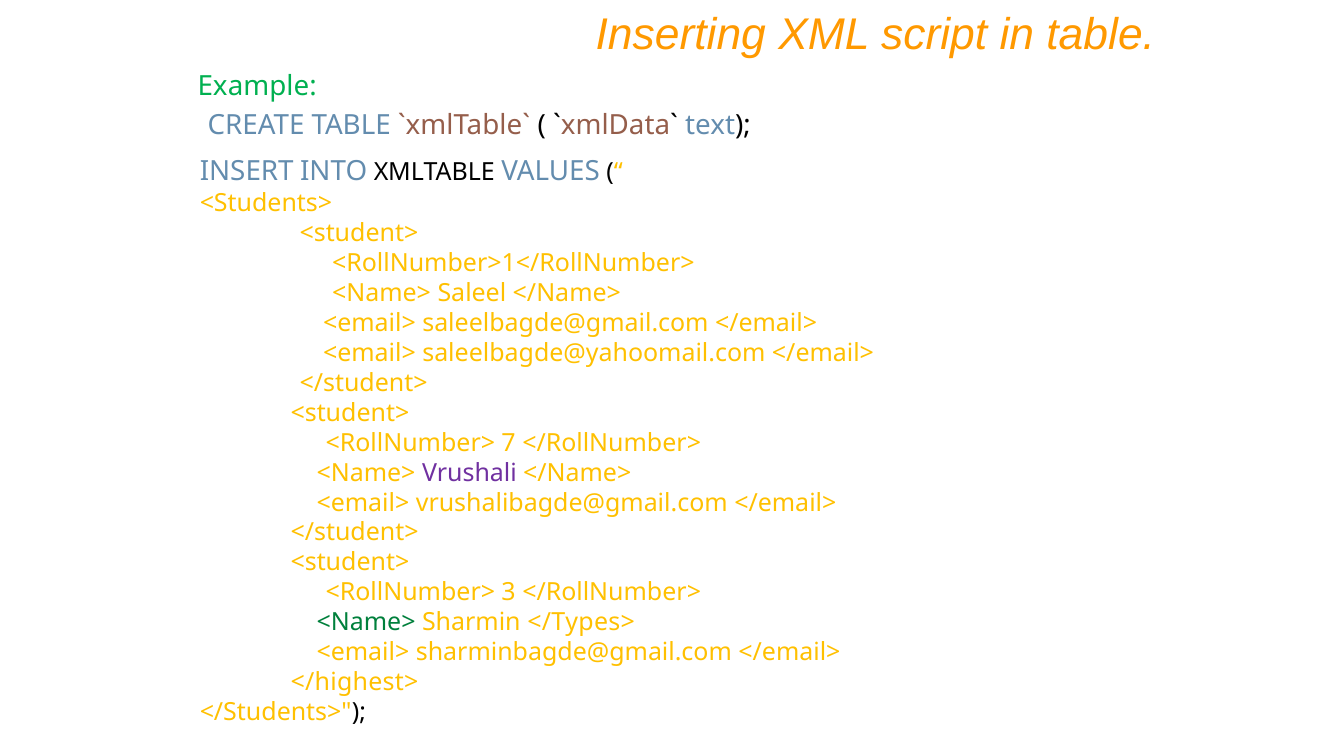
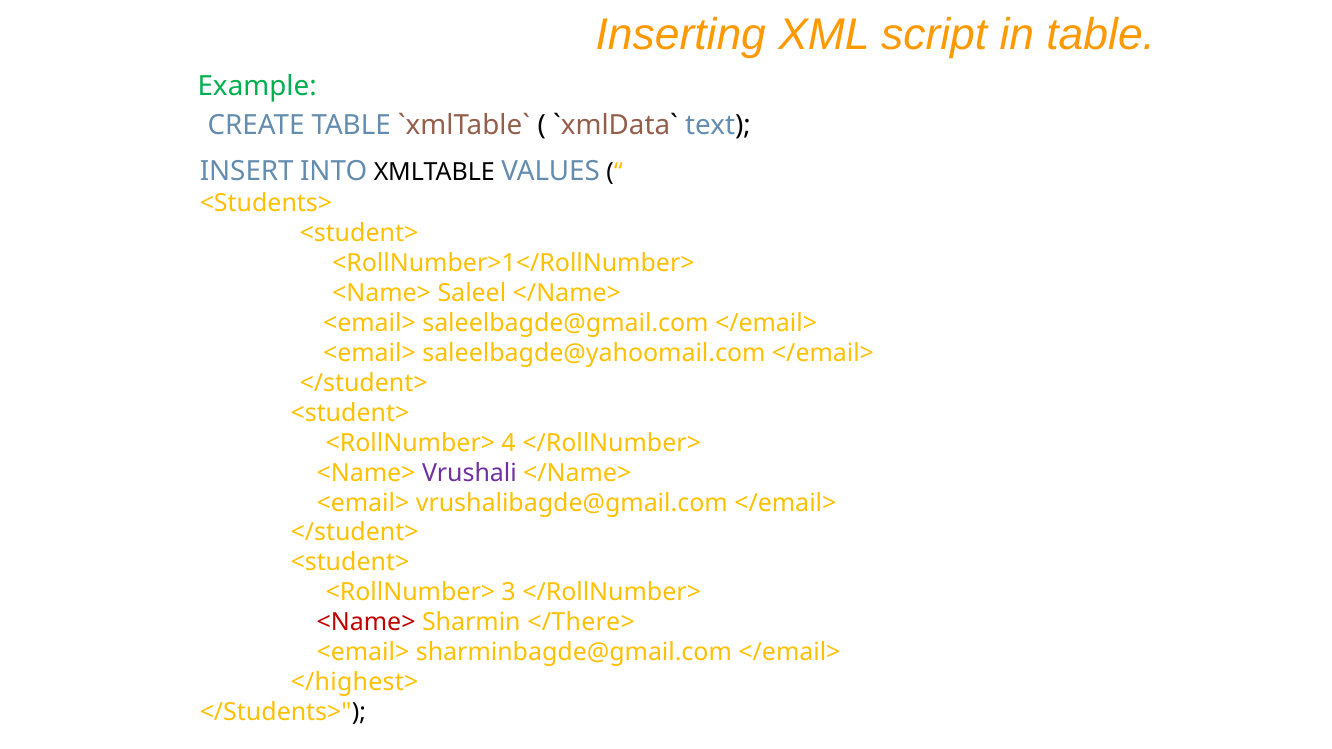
7: 7 -> 4
<Name> at (366, 623) colour: green -> red
</Types>: </Types> -> </There>
